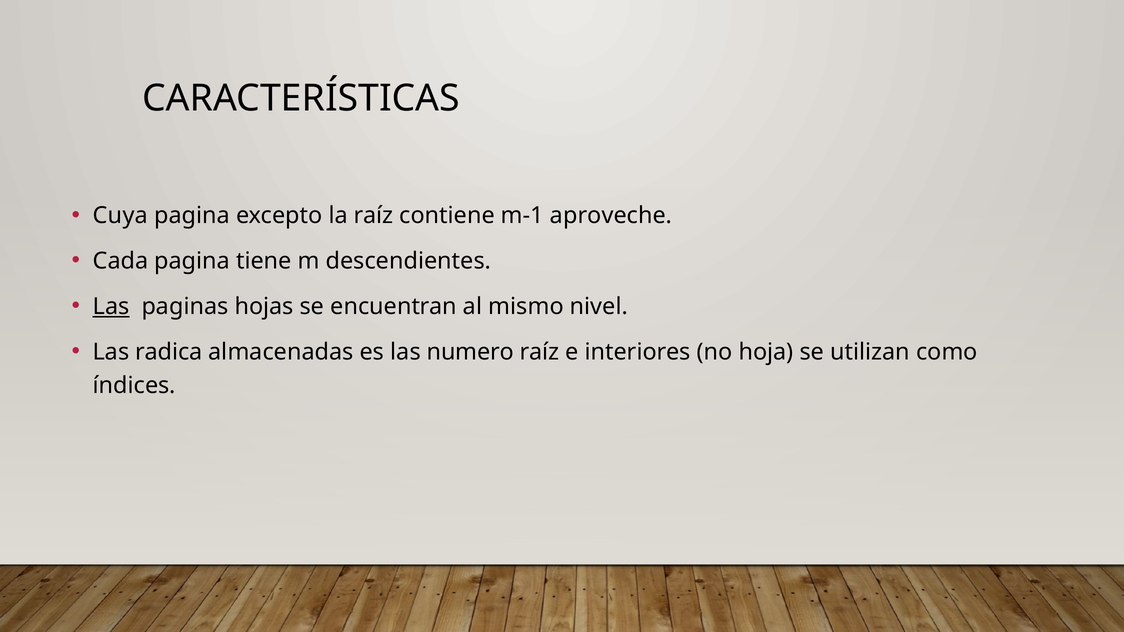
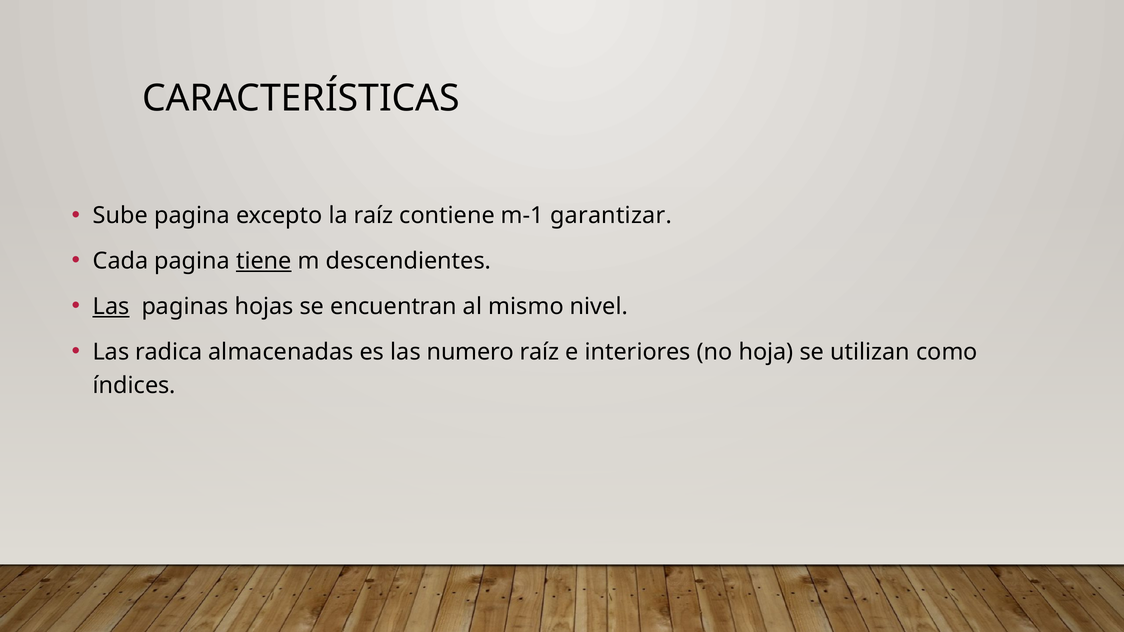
Cuya: Cuya -> Sube
aproveche: aproveche -> garantizar
tiene underline: none -> present
